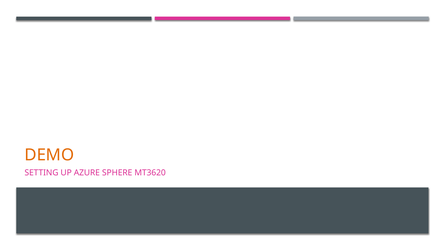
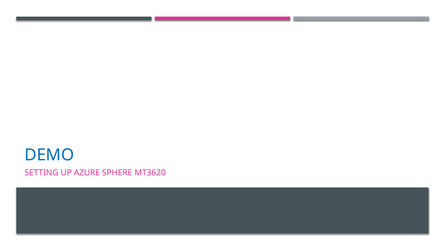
DEMO colour: orange -> blue
